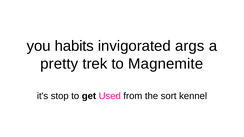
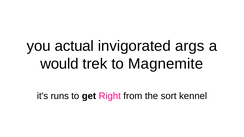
habits: habits -> actual
pretty: pretty -> would
stop: stop -> runs
Used: Used -> Right
